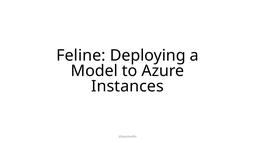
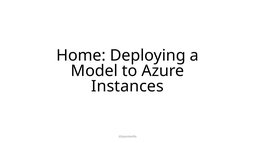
Feline: Feline -> Home
